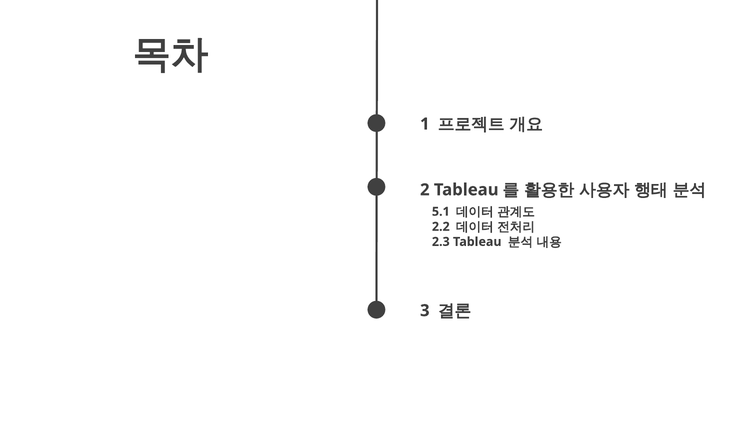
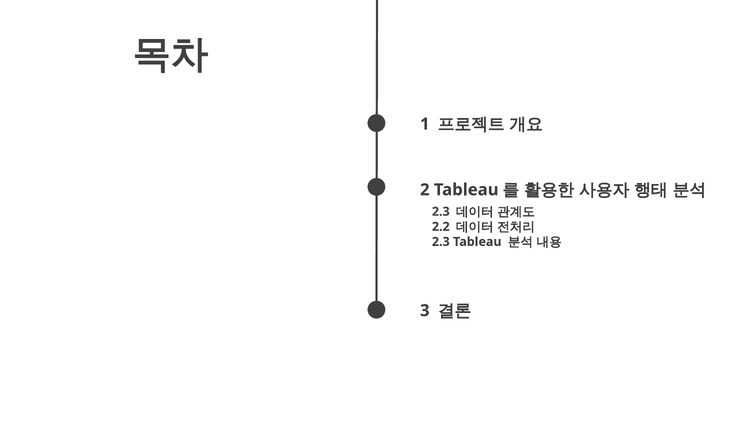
5.1 at (441, 212): 5.1 -> 2.3
